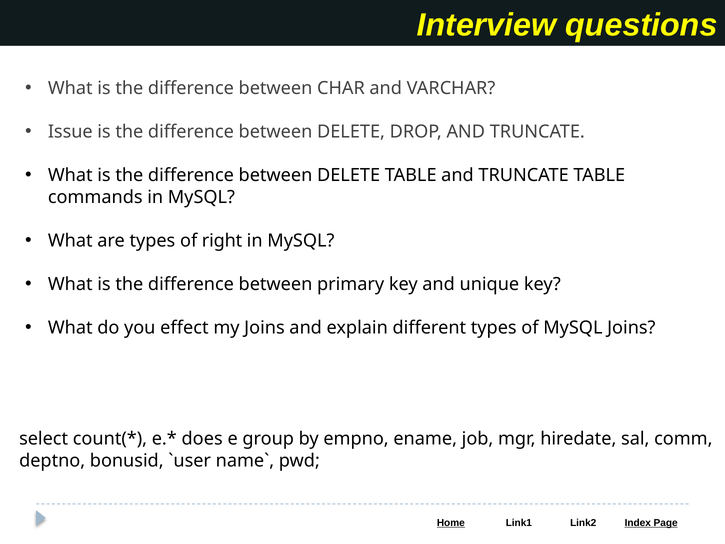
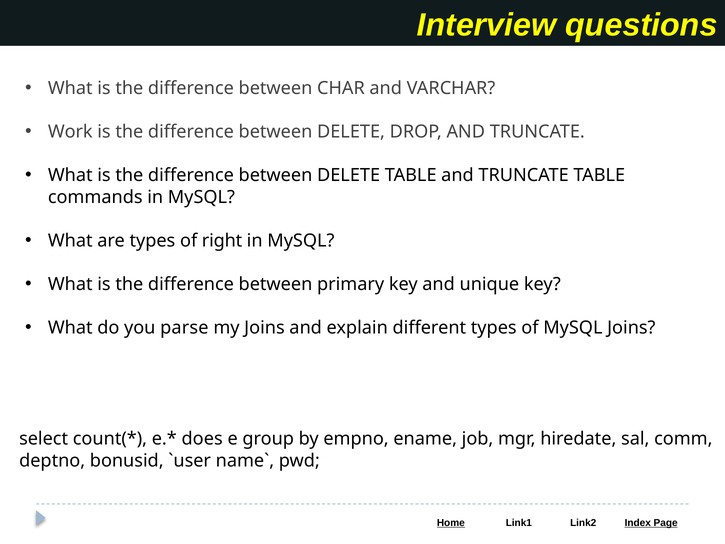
Issue: Issue -> Work
effect: effect -> parse
